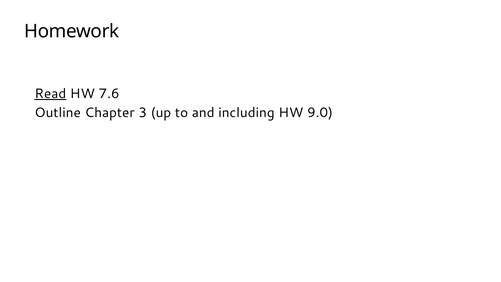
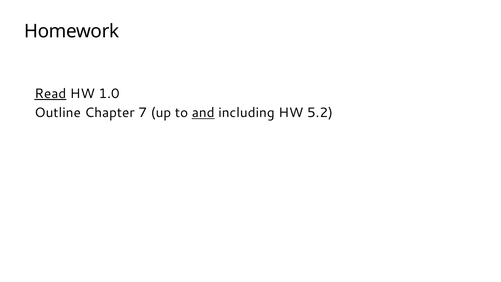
7.6: 7.6 -> 1.0
3: 3 -> 7
and underline: none -> present
9.0: 9.0 -> 5.2
